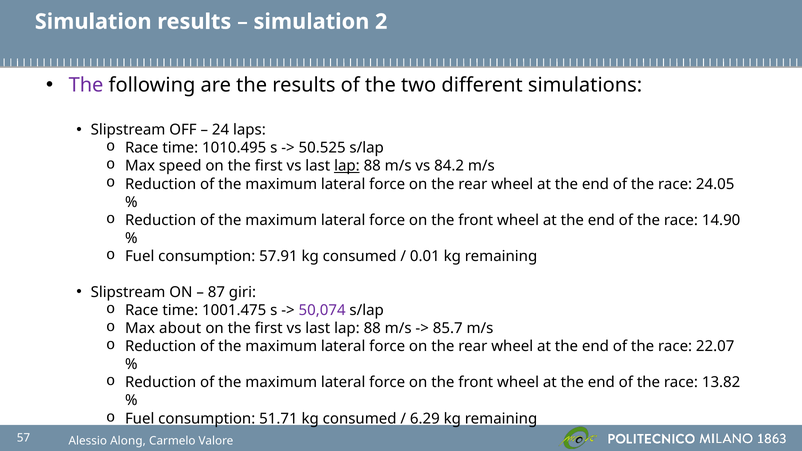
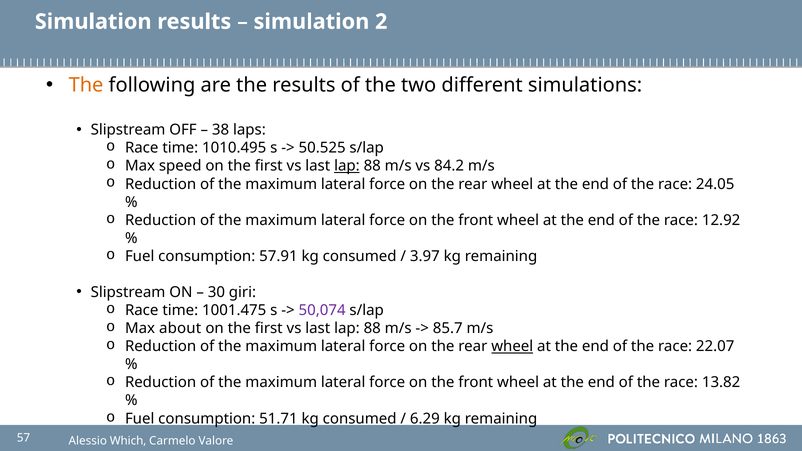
The at (86, 85) colour: purple -> orange
24: 24 -> 38
14.90: 14.90 -> 12.92
0.01: 0.01 -> 3.97
87: 87 -> 30
wheel at (512, 347) underline: none -> present
Along: Along -> Which
